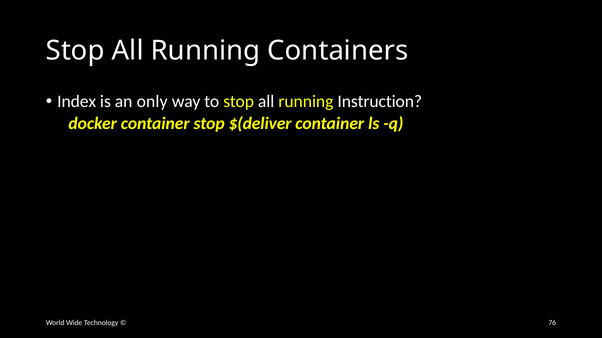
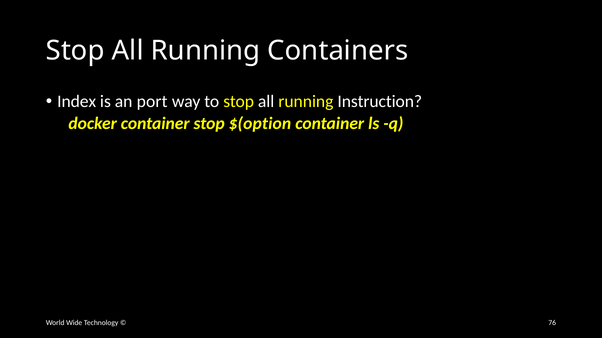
only: only -> port
$(deliver: $(deliver -> $(option
